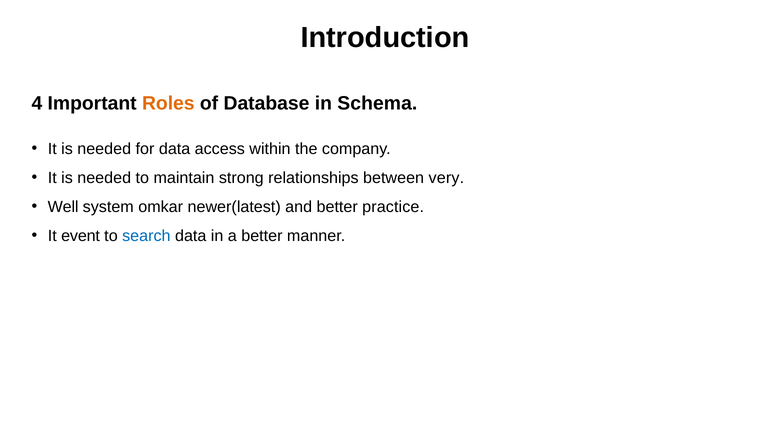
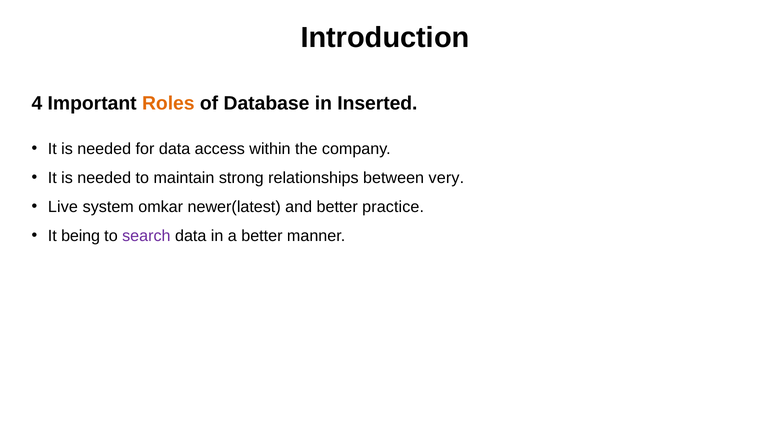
Schema: Schema -> Inserted
Well: Well -> Live
event: event -> being
search colour: blue -> purple
